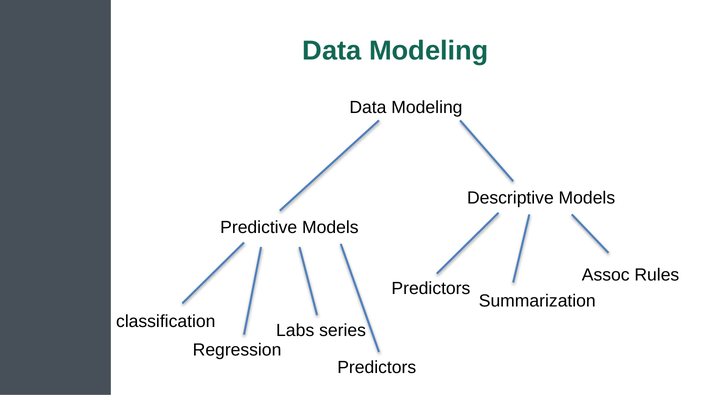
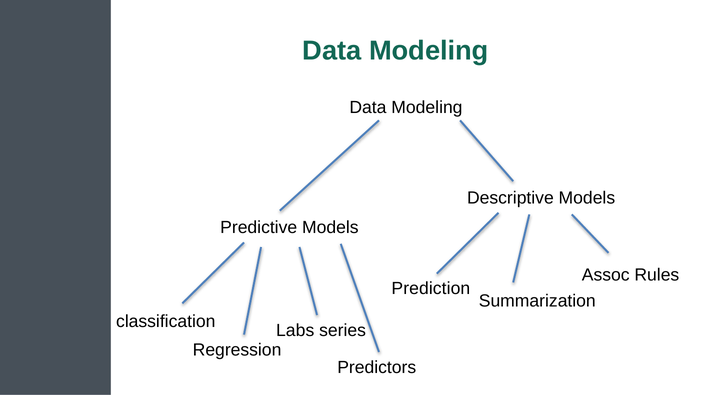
Predictors at (431, 288): Predictors -> Prediction
